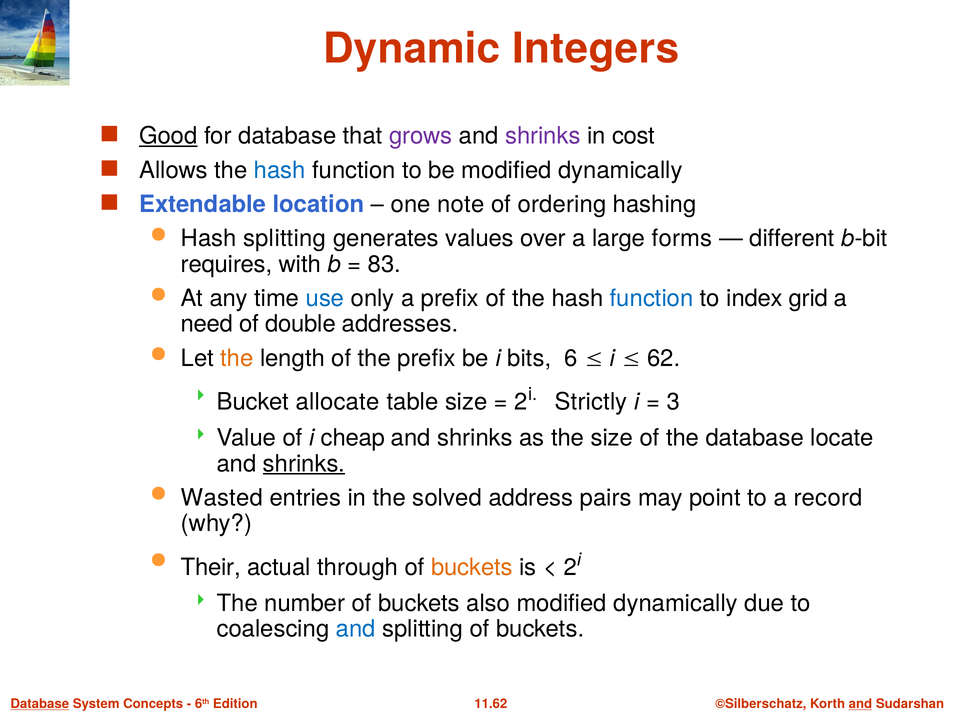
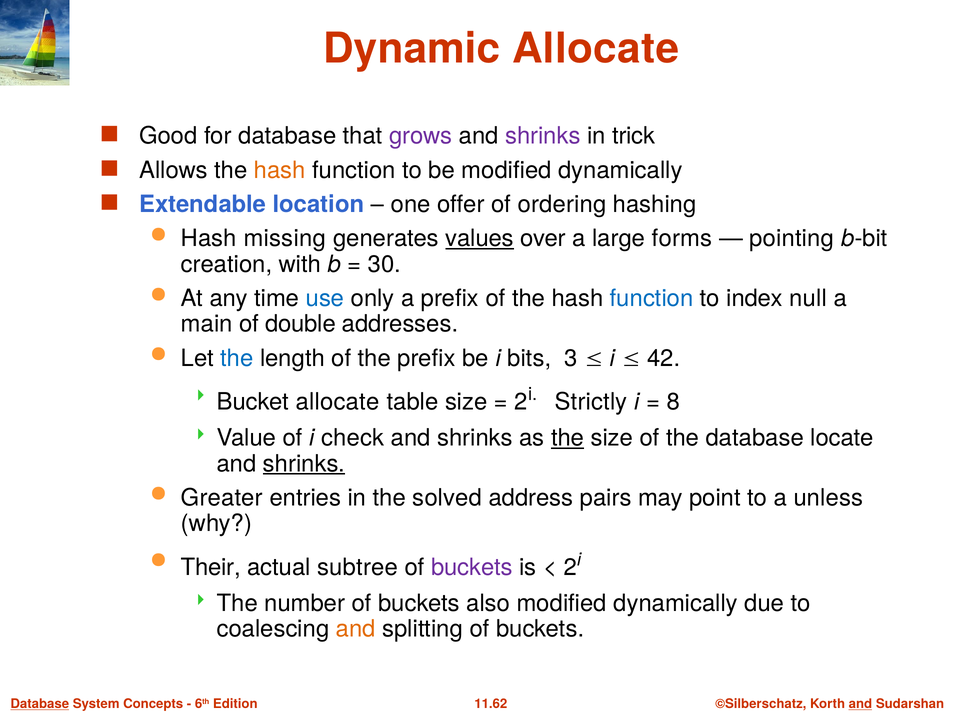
Dynamic Integers: Integers -> Allocate
Good underline: present -> none
cost: cost -> trick
hash at (280, 170) colour: blue -> orange
note: note -> offer
Hash splitting: splitting -> missing
values underline: none -> present
different: different -> pointing
requires: requires -> creation
83: 83 -> 30
grid: grid -> null
need: need -> main
the at (237, 358) colour: orange -> blue
6: 6 -> 3
62: 62 -> 42
3: 3 -> 8
cheap: cheap -> check
the at (568, 438) underline: none -> present
Wasted: Wasted -> Greater
record: record -> unless
through: through -> subtree
buckets at (472, 567) colour: orange -> purple
and at (356, 628) colour: blue -> orange
